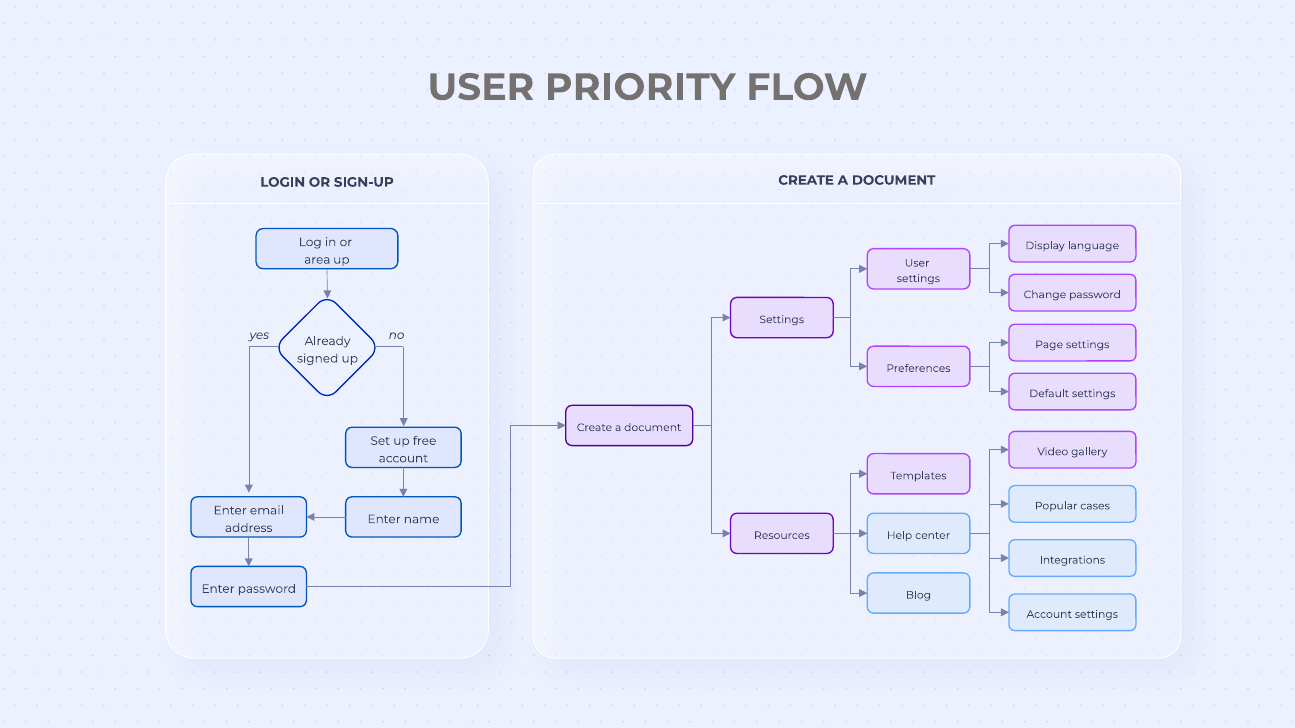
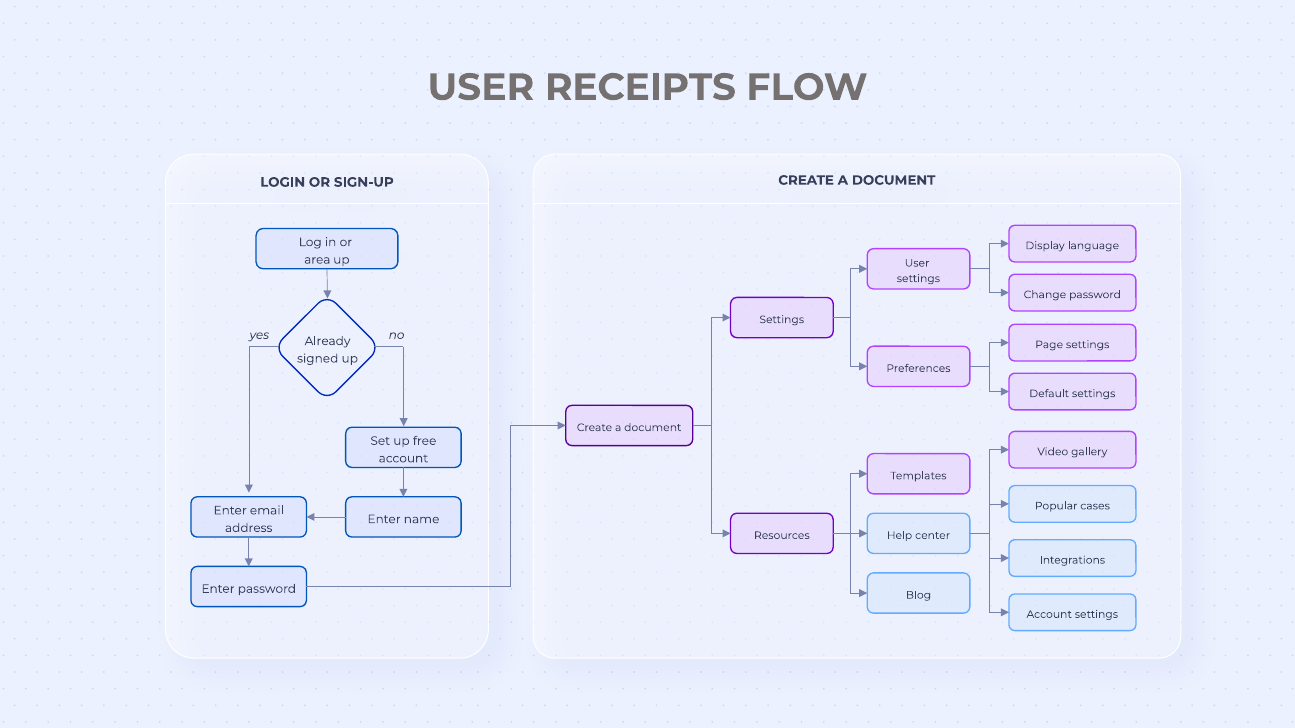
PRIORITY: PRIORITY -> RECEIPTS
